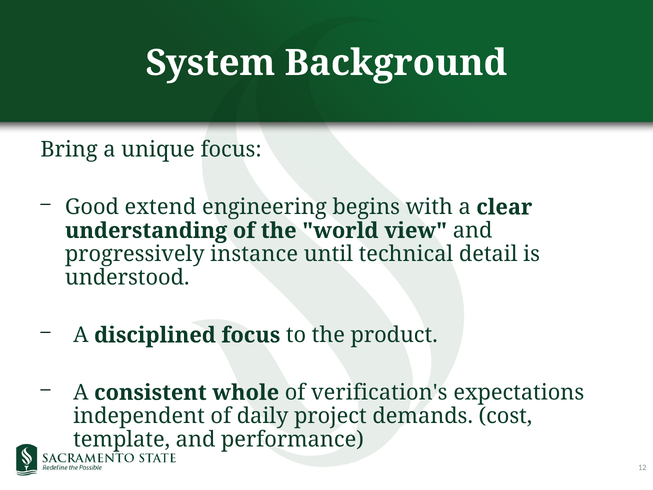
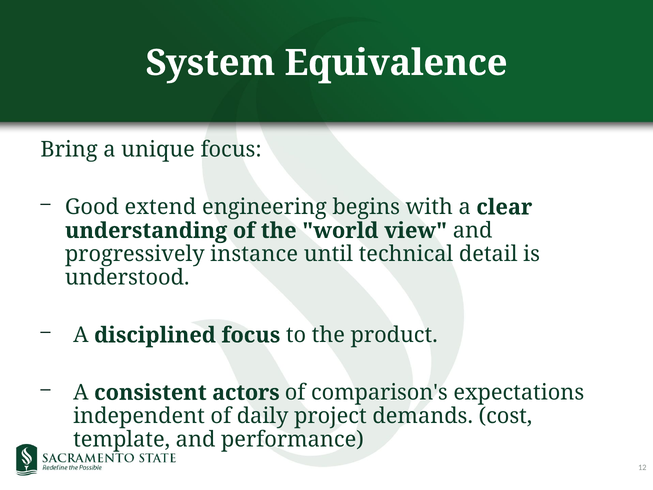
Background: Background -> Equivalence
whole: whole -> actors
verification's: verification's -> comparison's
